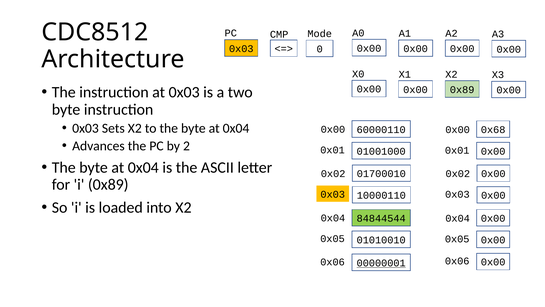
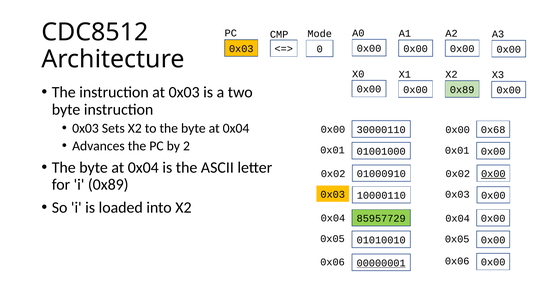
60000110: 60000110 -> 30000110
01700010: 01700010 -> 01000910
0x00 at (493, 174) underline: none -> present
84844544: 84844544 -> 85957729
